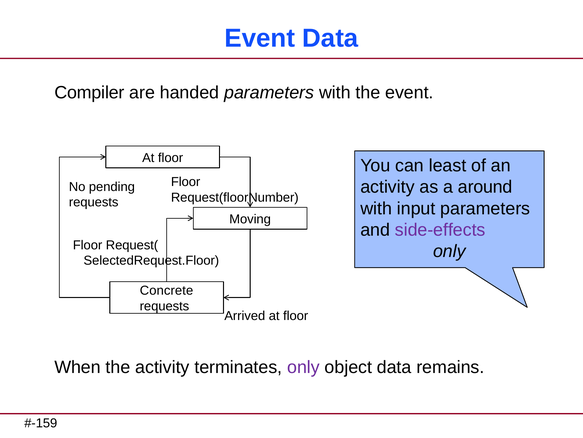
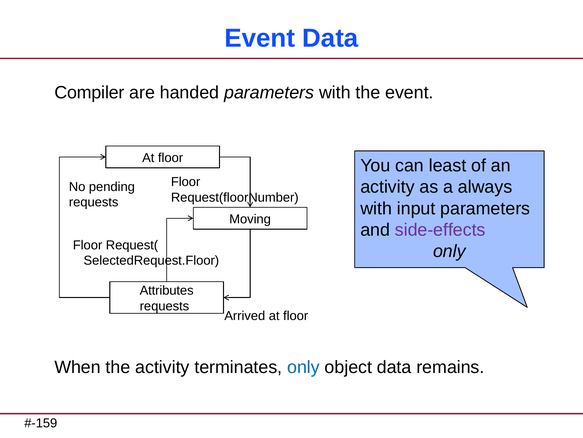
around: around -> always
Concrete: Concrete -> Attributes
only at (303, 367) colour: purple -> blue
